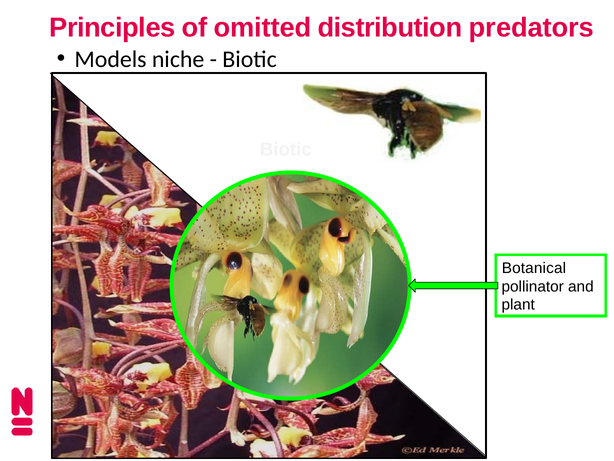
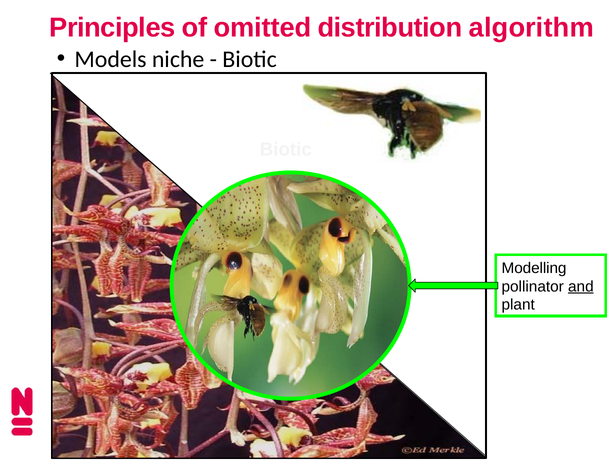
predators: predators -> algorithm
Botanical: Botanical -> Modelling
and underline: none -> present
